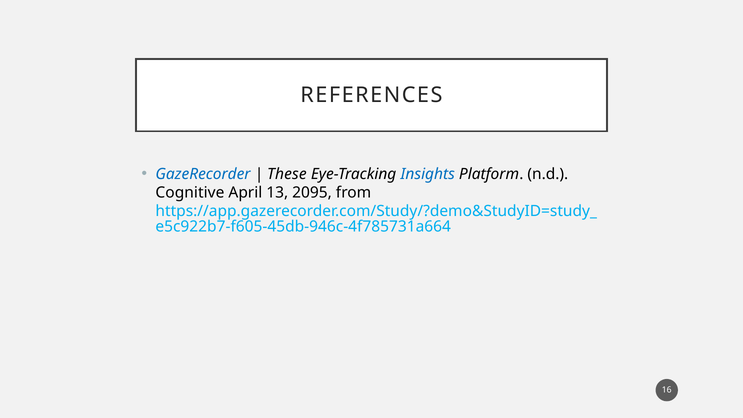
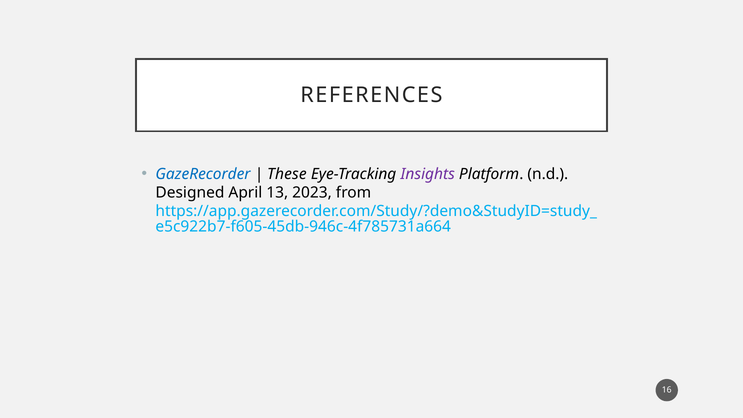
Insights colour: blue -> purple
Cognitive: Cognitive -> Designed
2095: 2095 -> 2023
